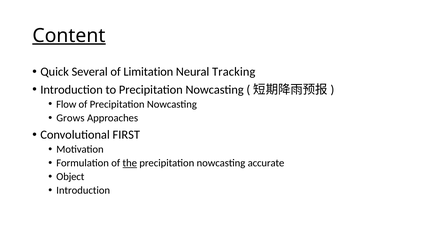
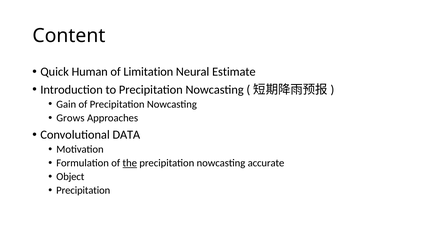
Content underline: present -> none
Several: Several -> Human
Tracking: Tracking -> Estimate
Flow: Flow -> Gain
FIRST: FIRST -> DATA
Introduction at (83, 190): Introduction -> Precipitation
